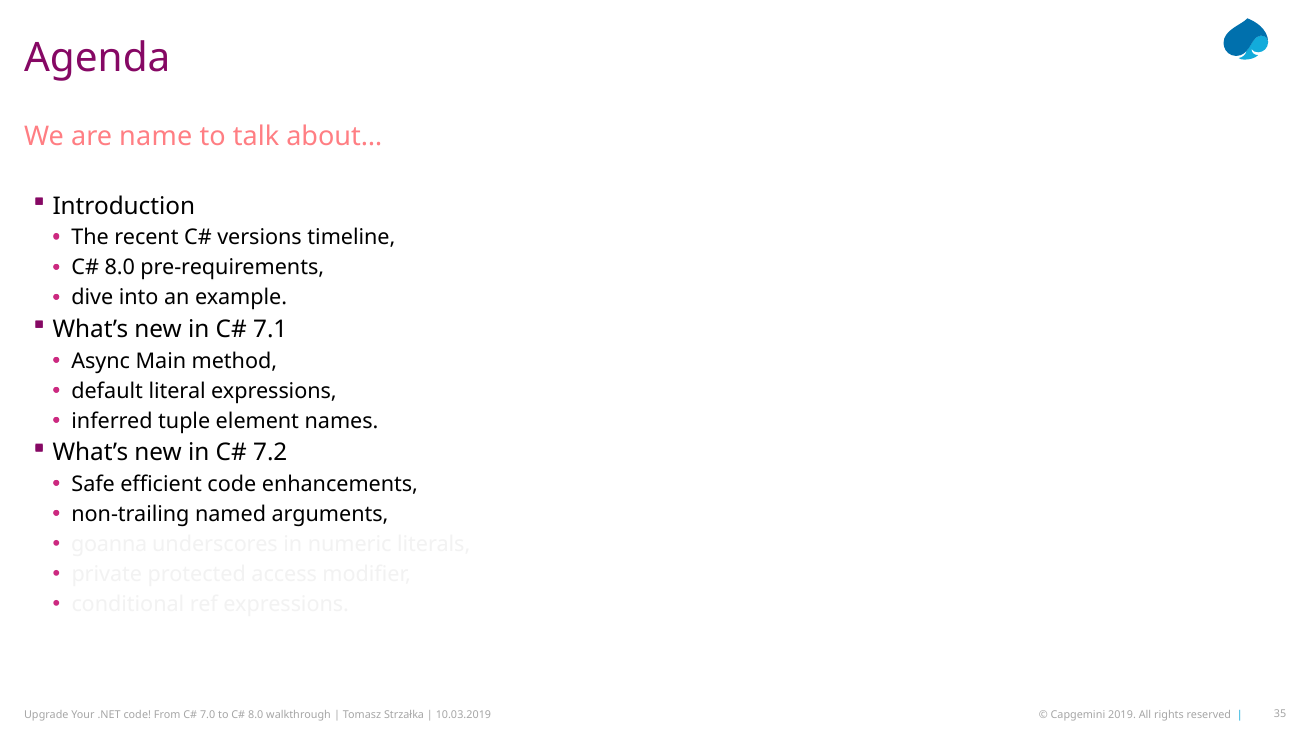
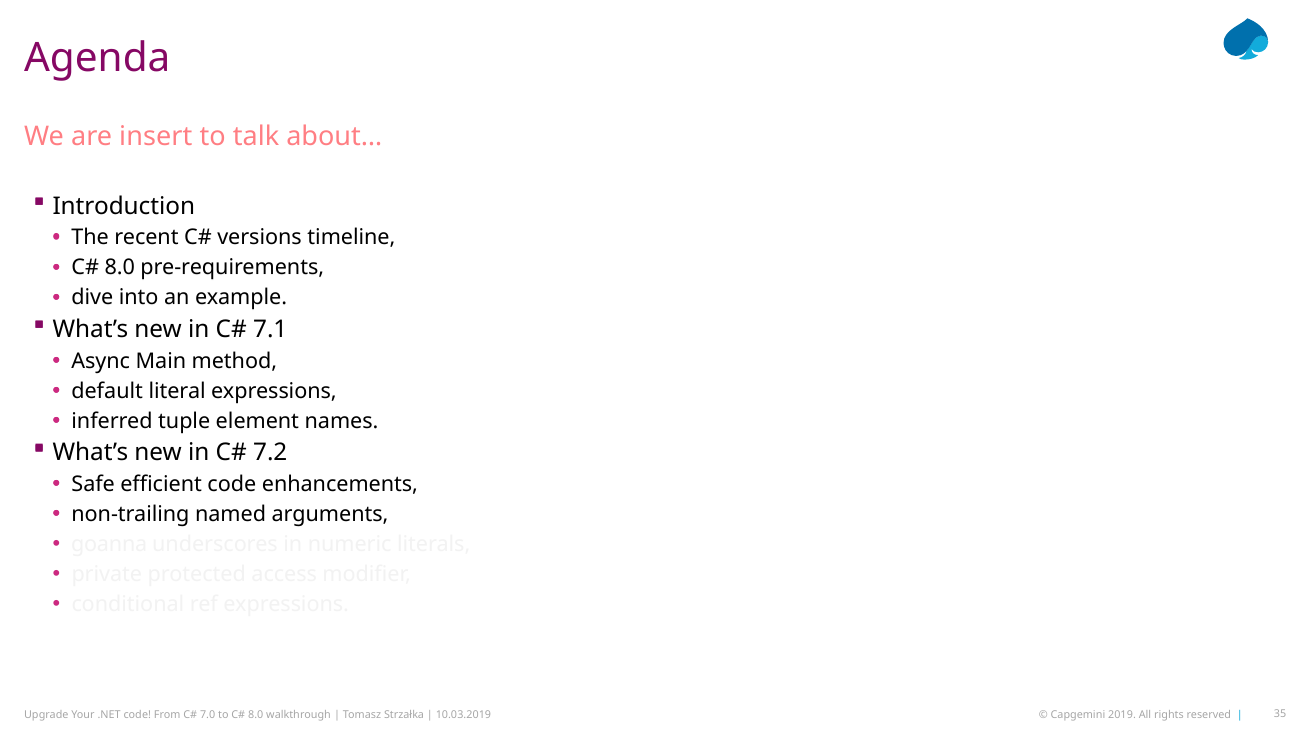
name: name -> insert
